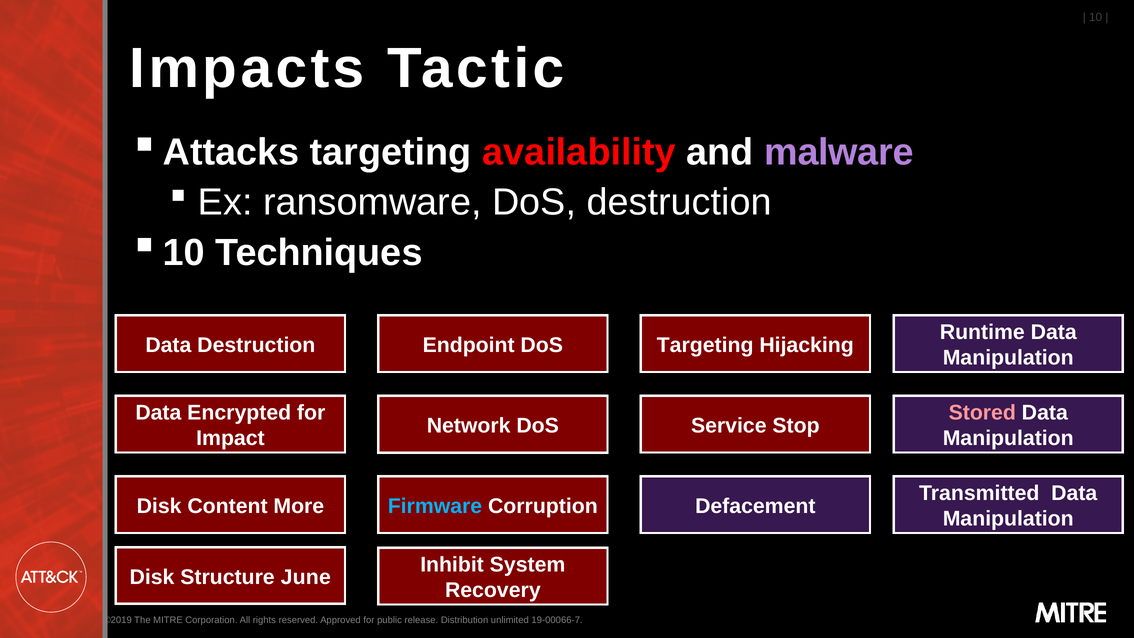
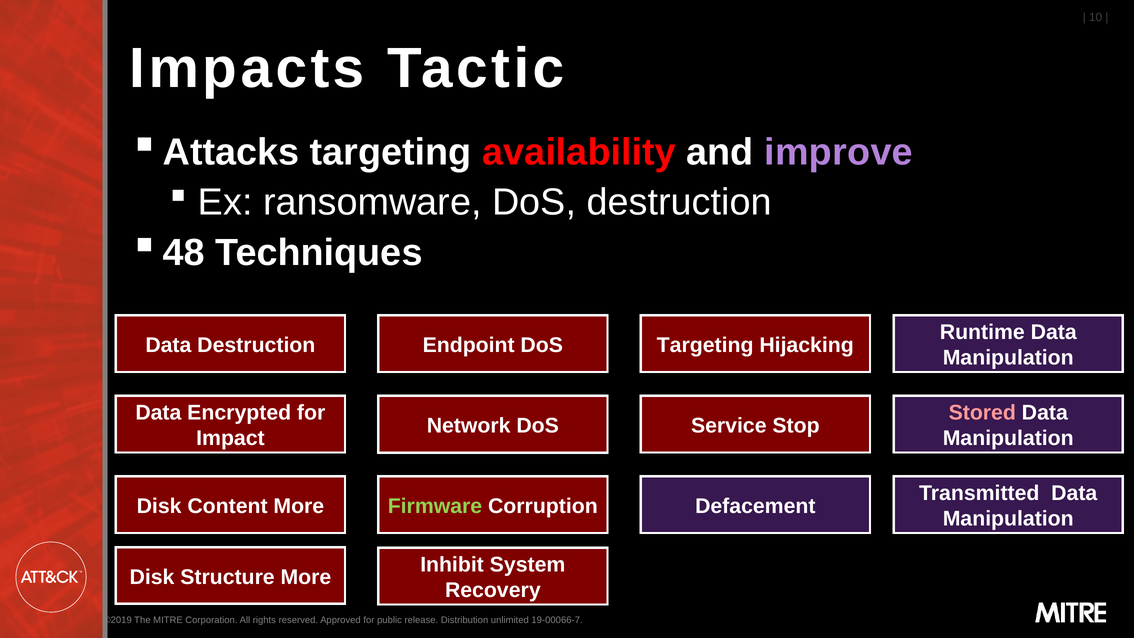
malware: malware -> improve
10 at (184, 253): 10 -> 48
Firmware colour: light blue -> light green
Structure June: June -> More
